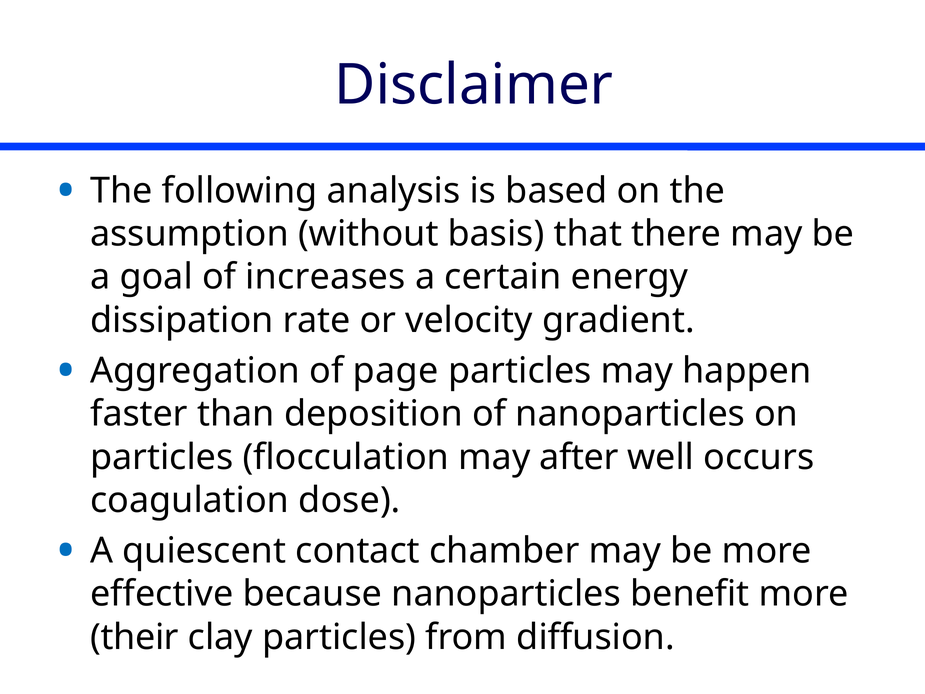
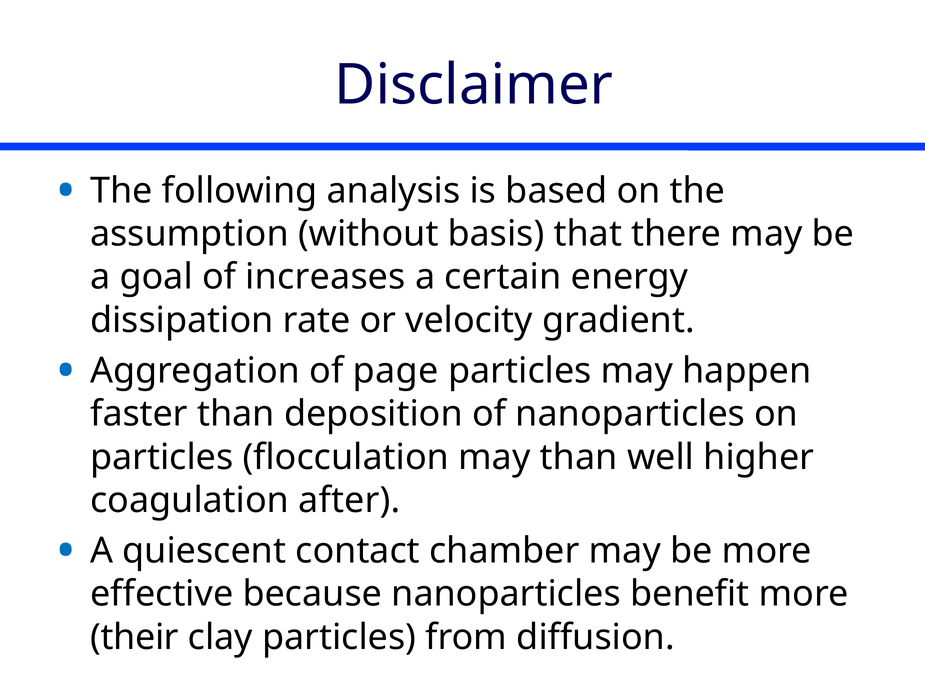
may after: after -> than
occurs: occurs -> higher
dose: dose -> after
